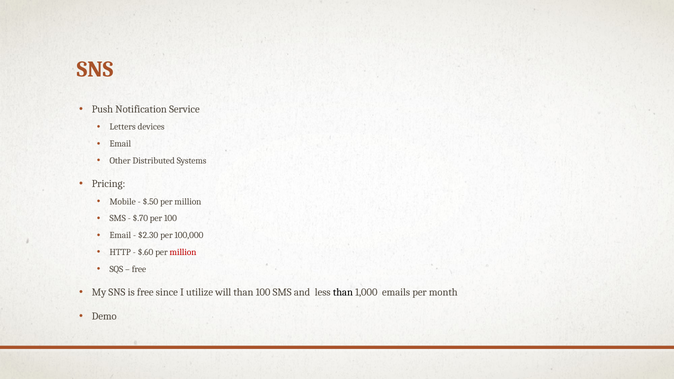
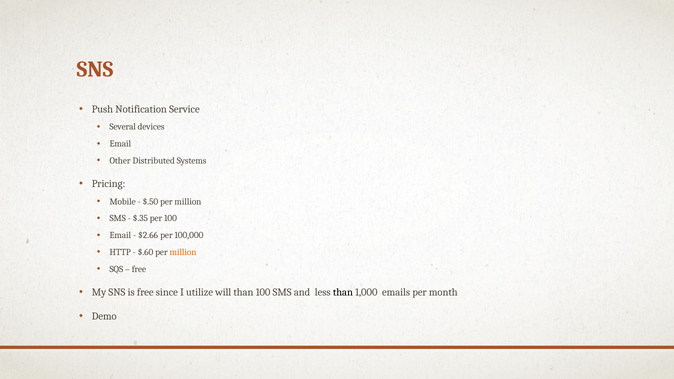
Letters: Letters -> Several
$.70: $.70 -> $.35
$2.30: $2.30 -> $2.66
million at (183, 252) colour: red -> orange
